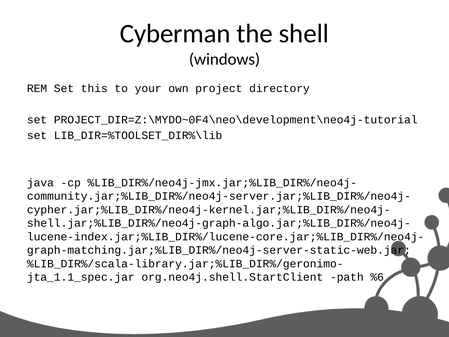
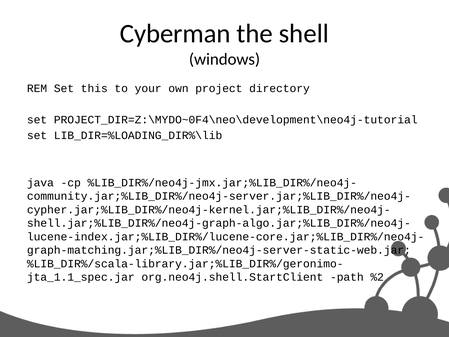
LIB_DIR=%TOOLSET_DIR%\lib: LIB_DIR=%TOOLSET_DIR%\lib -> LIB_DIR=%LOADING_DIR%\lib
%6: %6 -> %2
